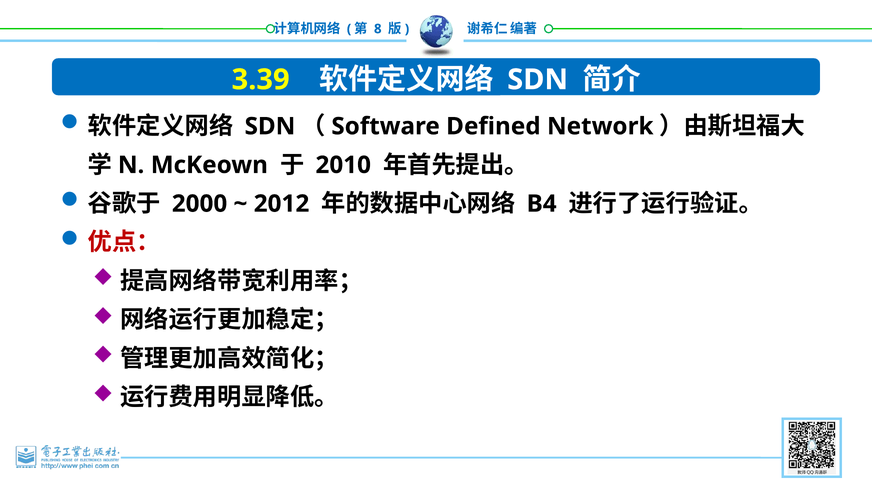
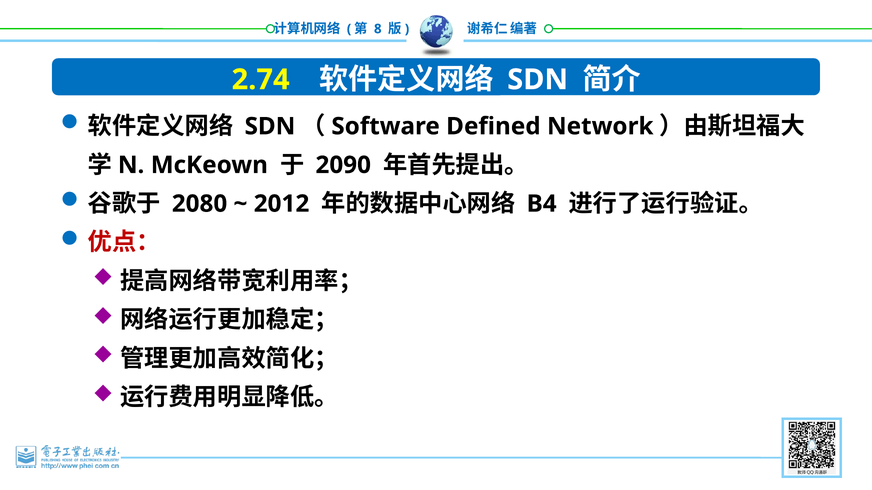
3.39: 3.39 -> 2.74
2010: 2010 -> 2090
2000: 2000 -> 2080
